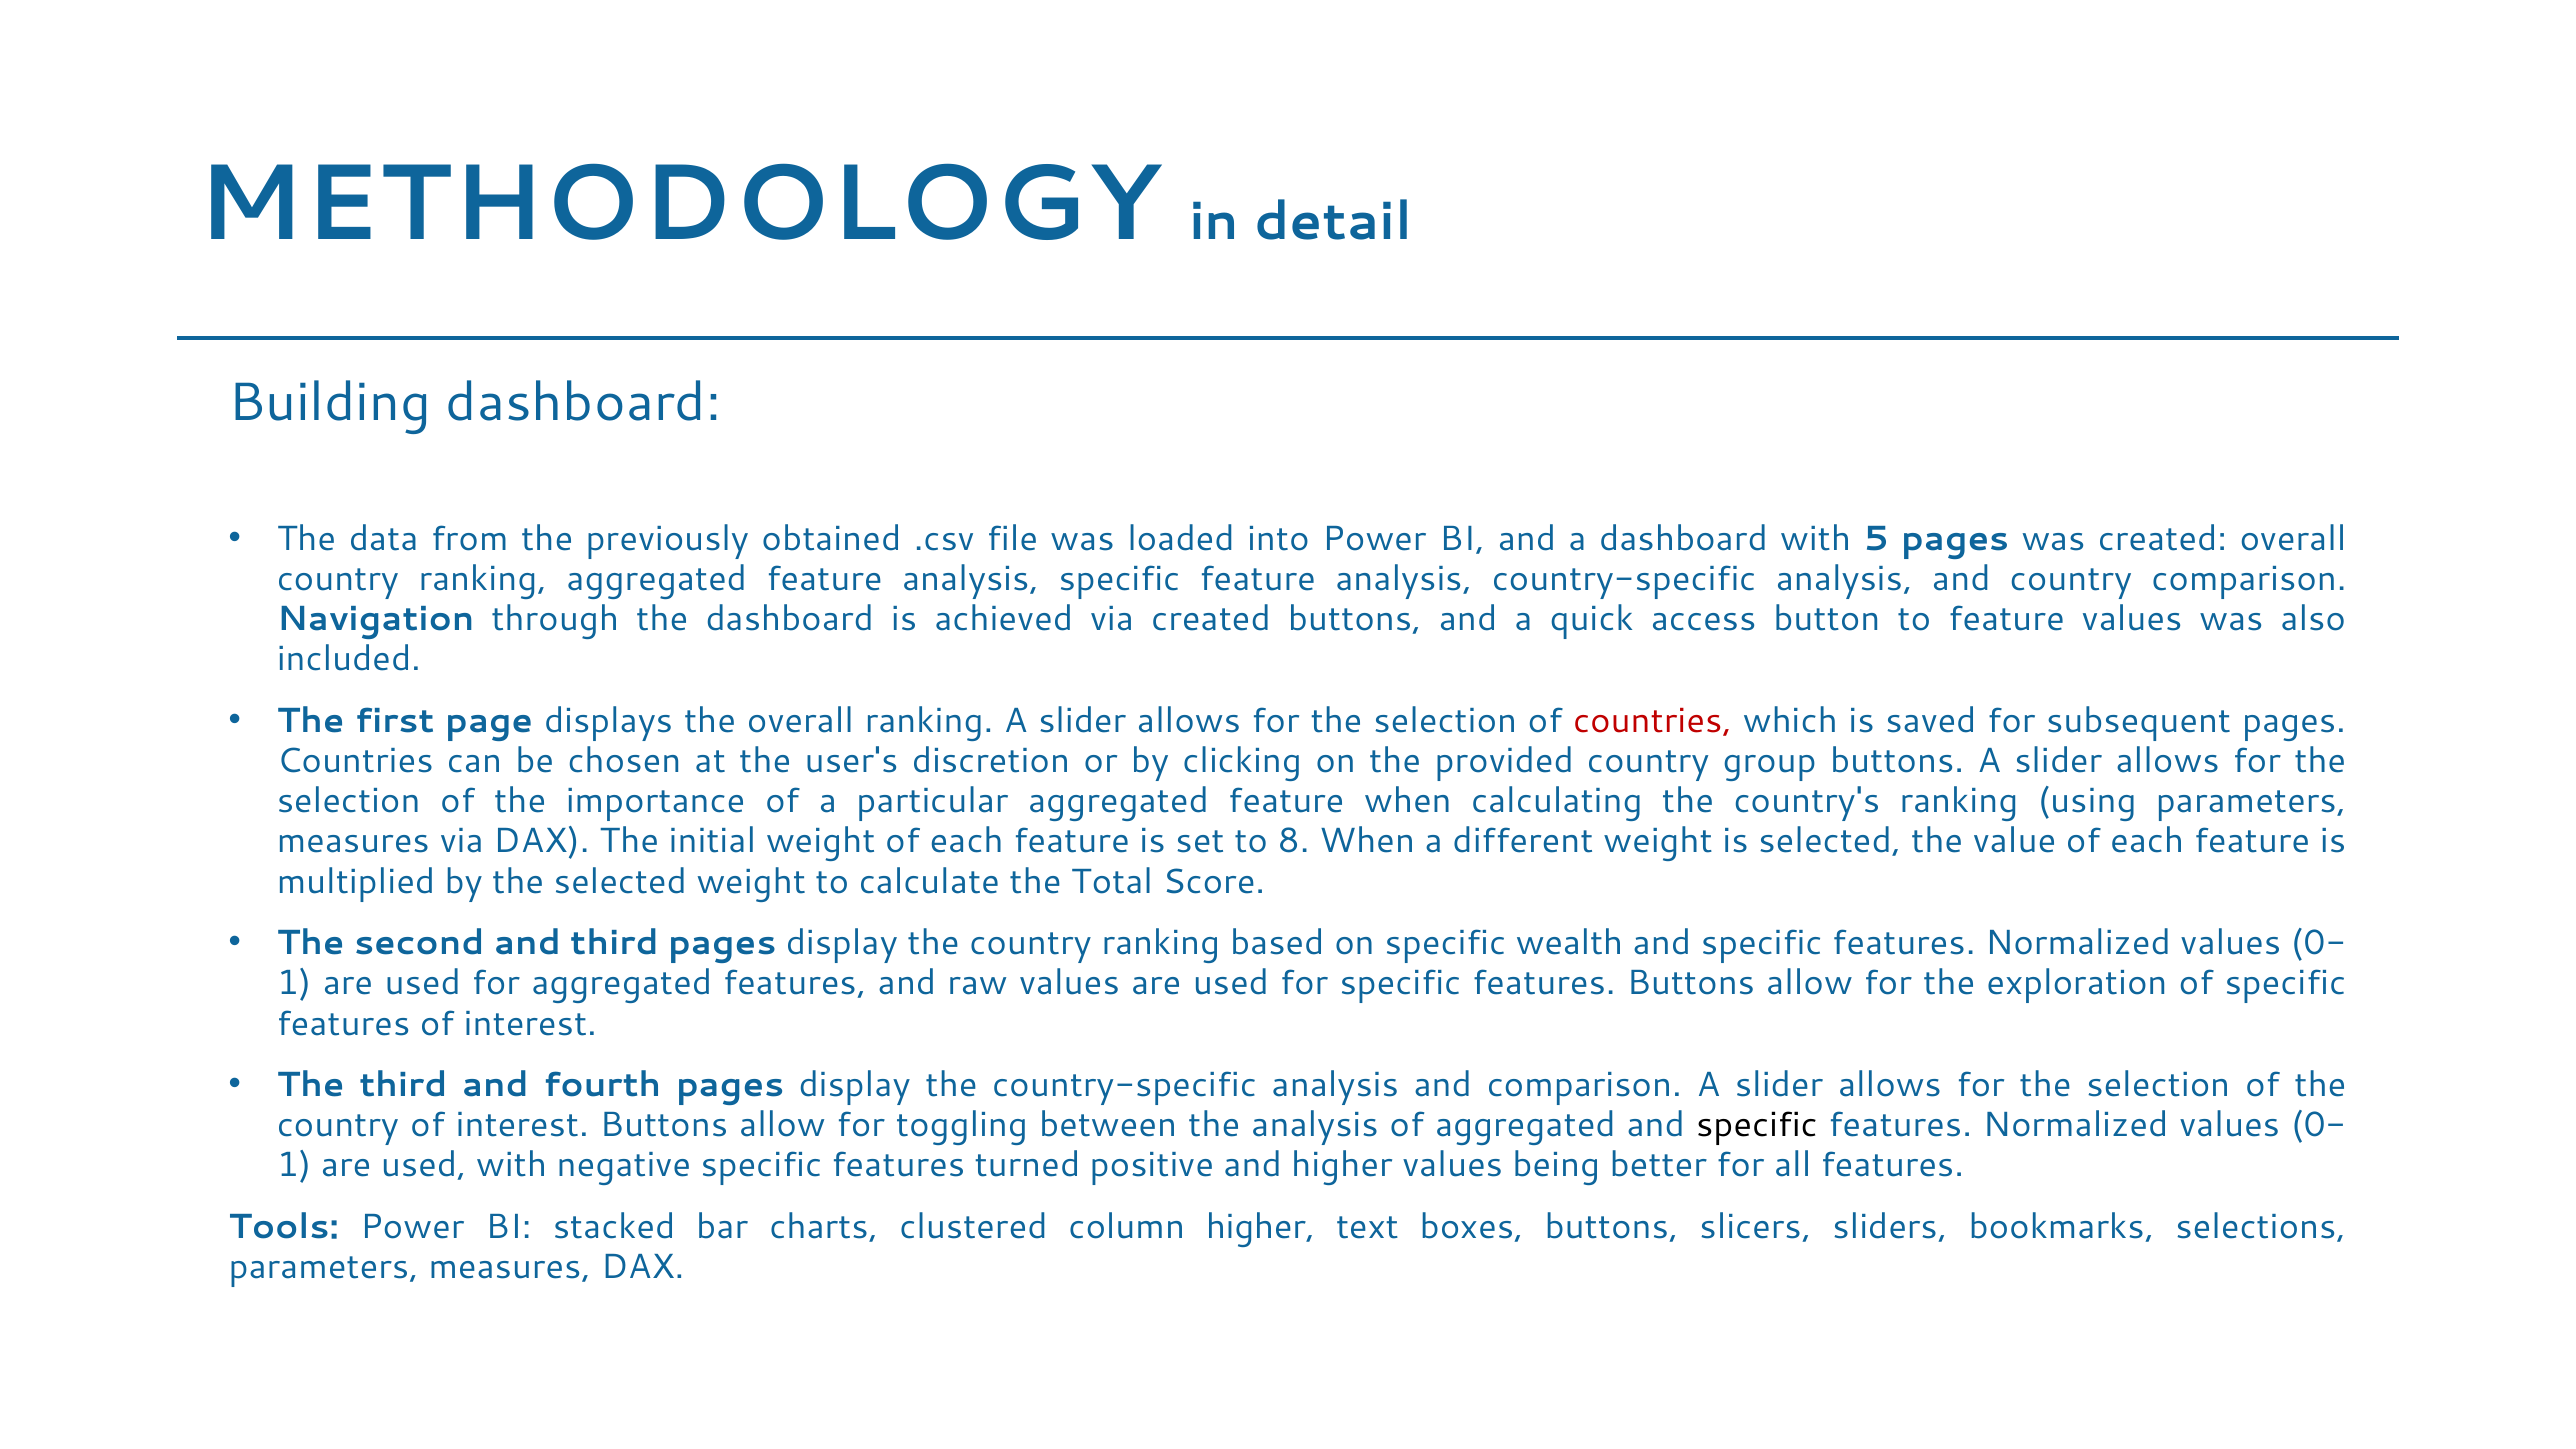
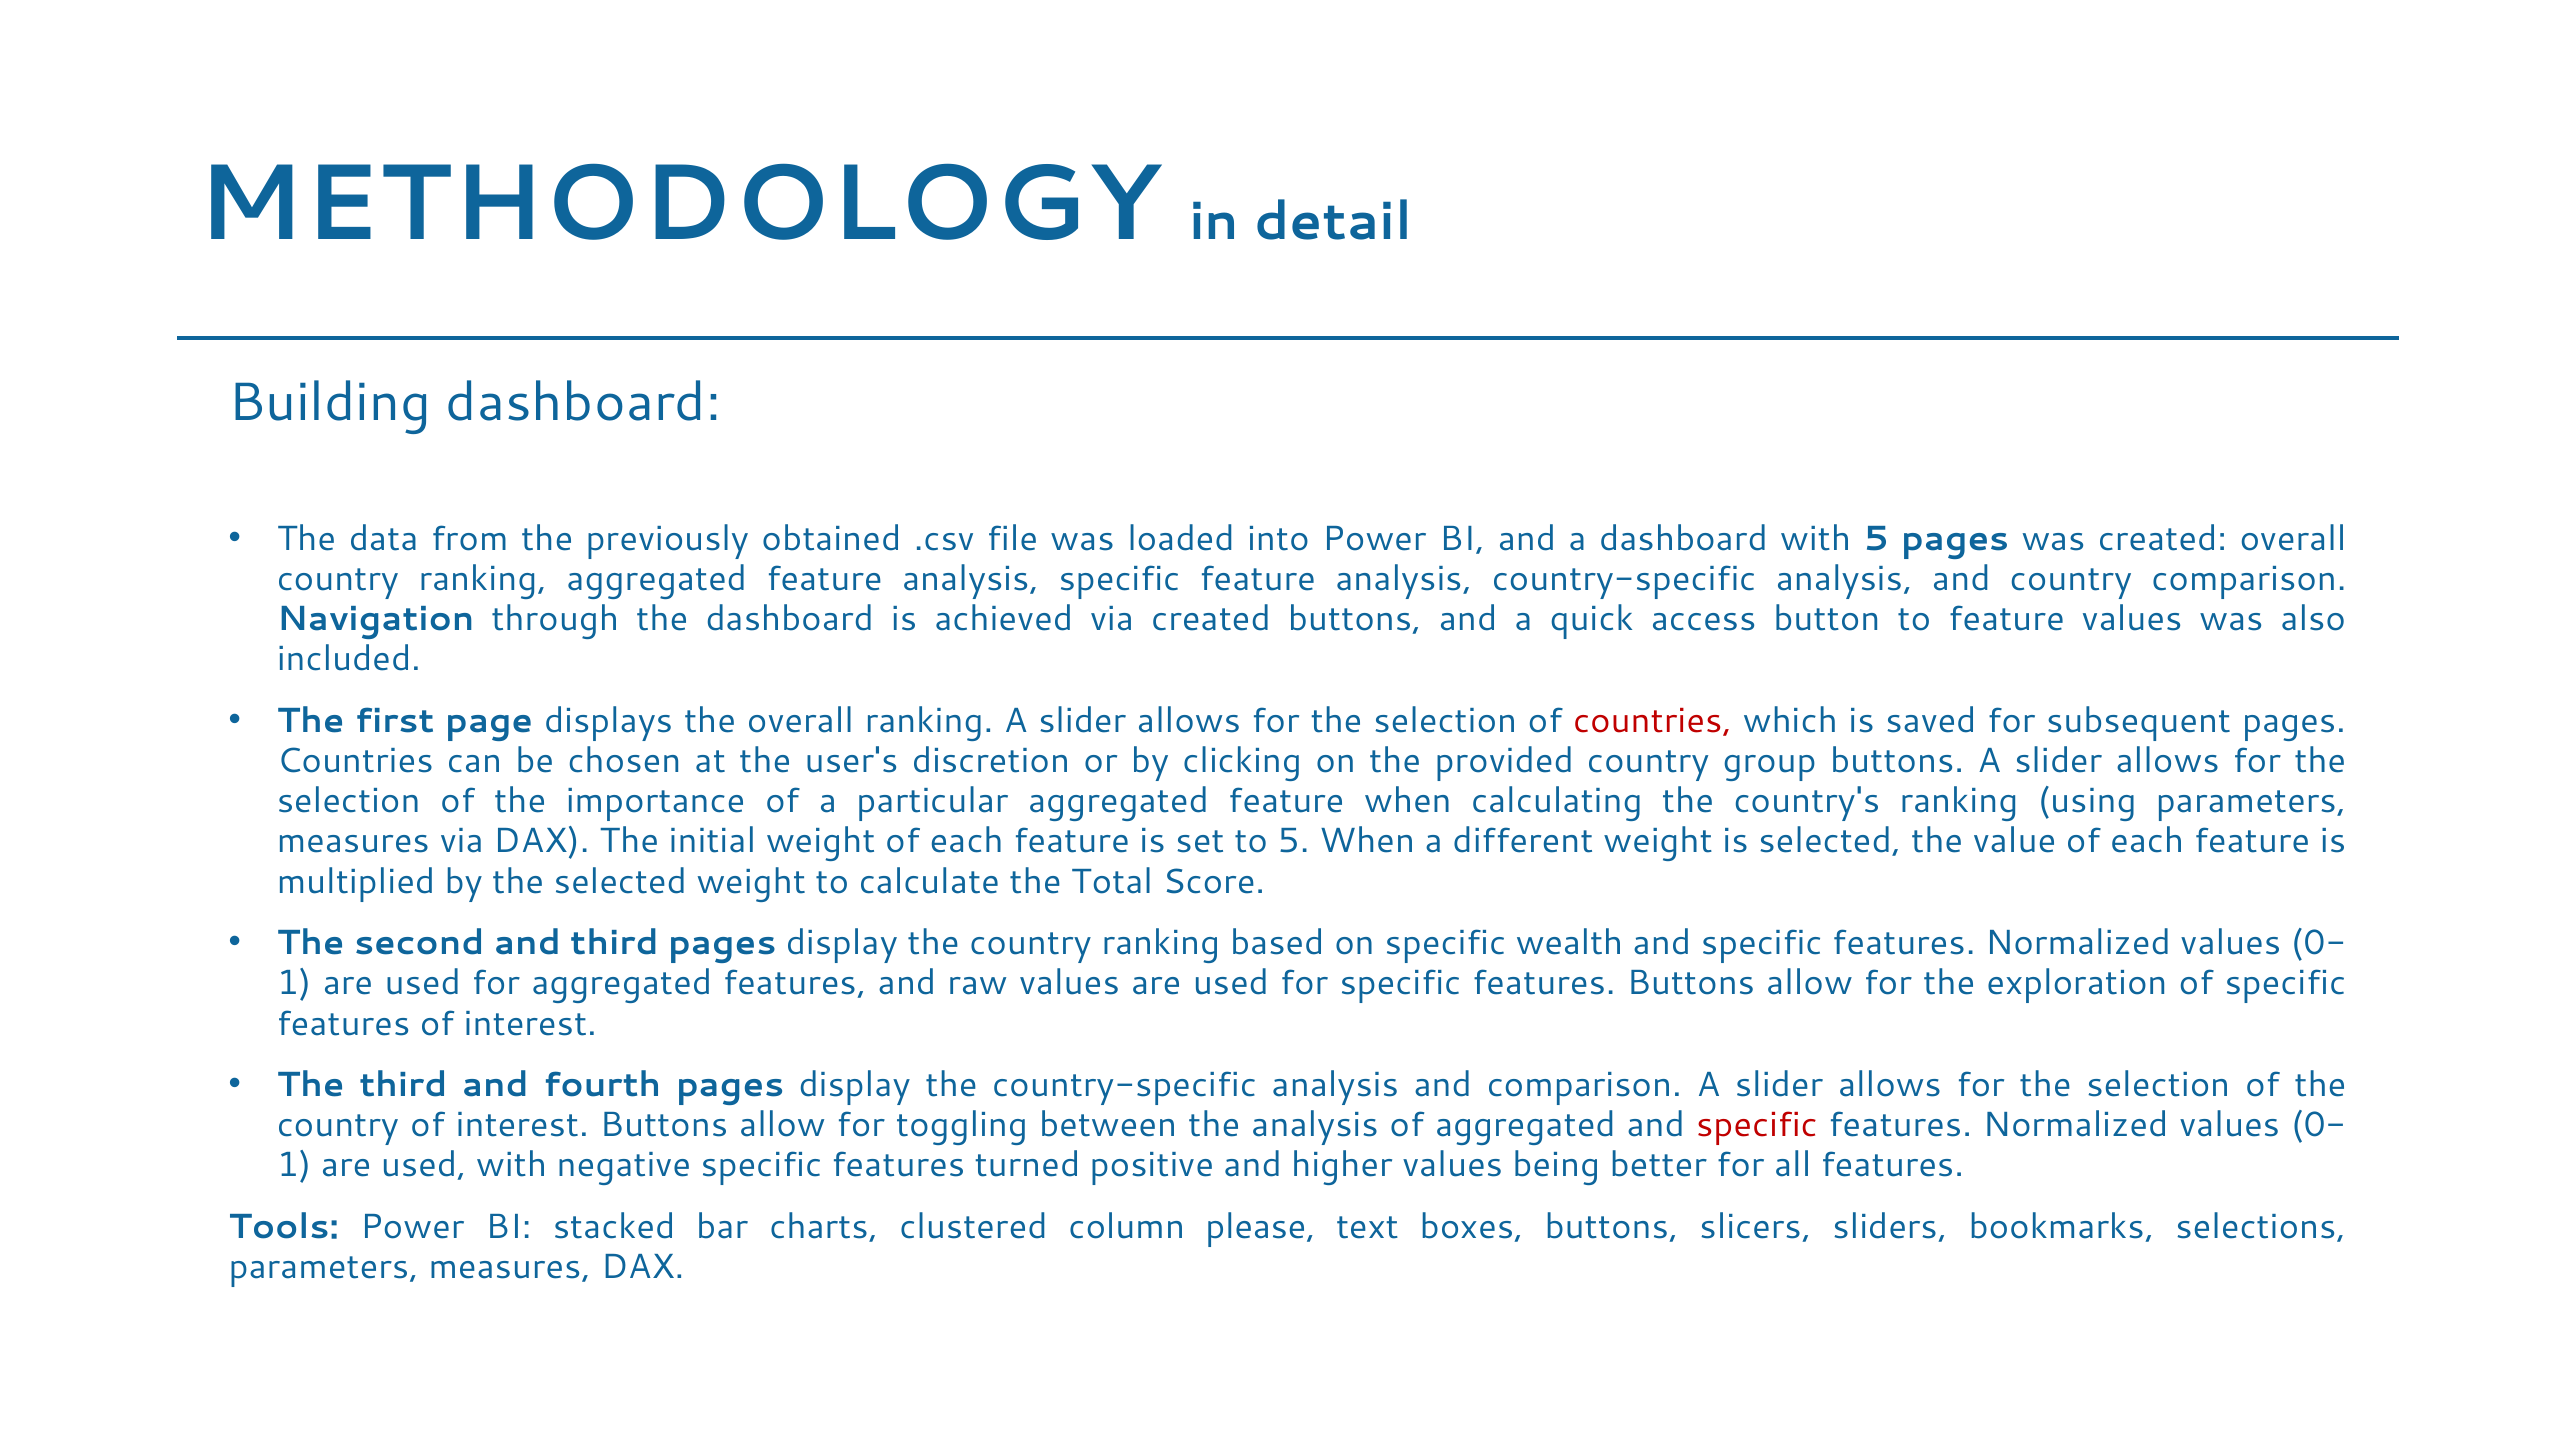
to 8: 8 -> 5
specific at (1757, 1125) colour: black -> red
column higher: higher -> please
